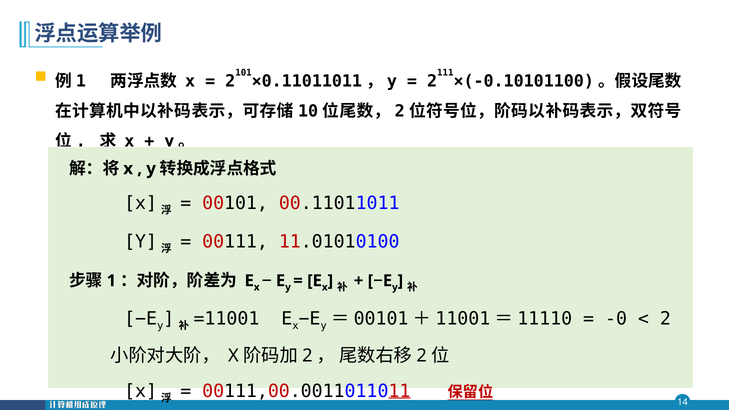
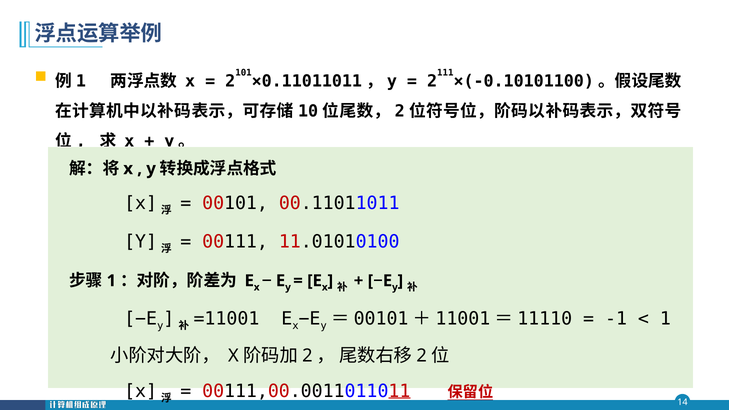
-0: -0 -> -1
2 at (665, 319): 2 -> 1
